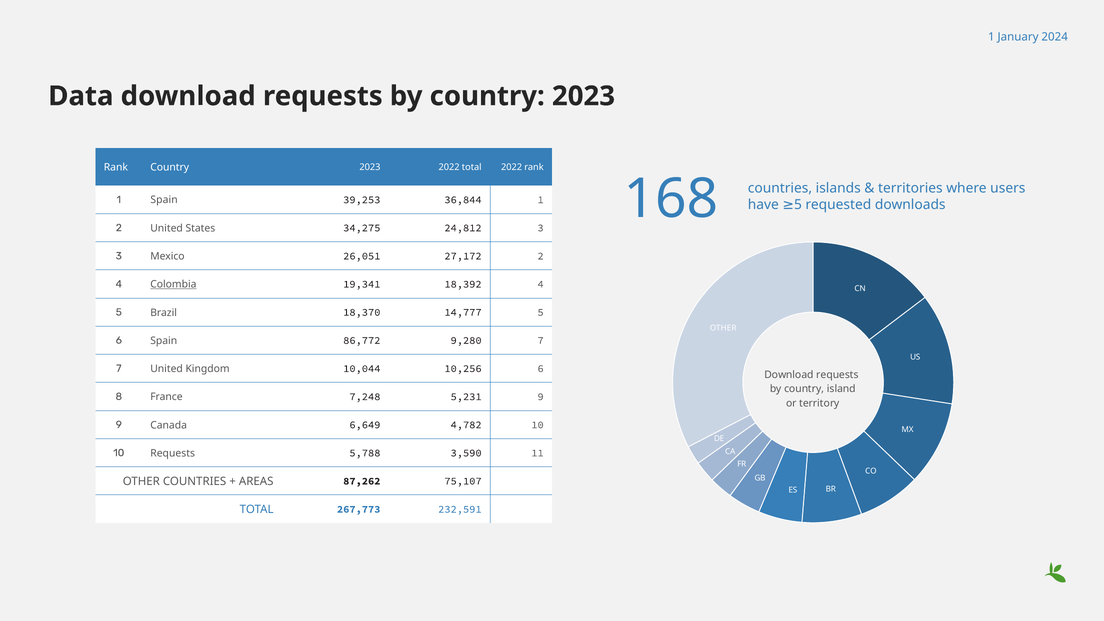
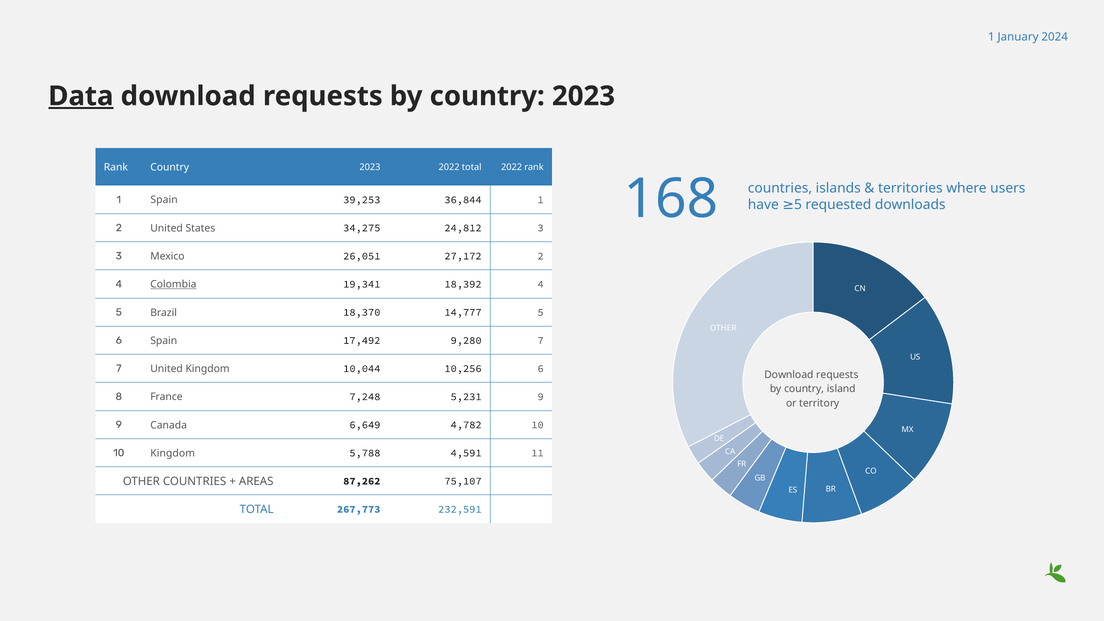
Data underline: none -> present
86,772: 86,772 -> 17,492
10 Requests: Requests -> Kingdom
3,590: 3,590 -> 4,591
